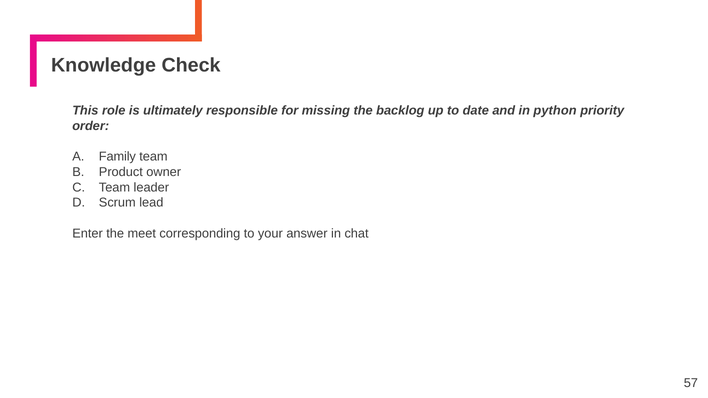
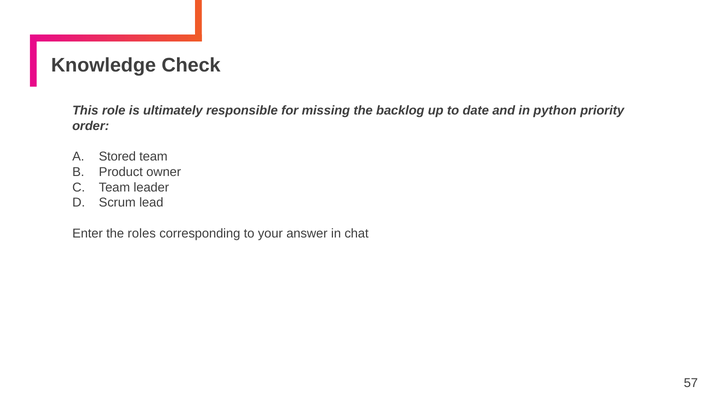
Family: Family -> Stored
meet: meet -> roles
